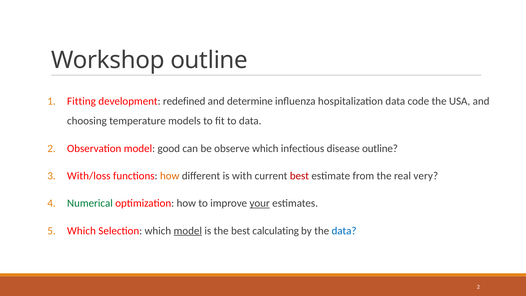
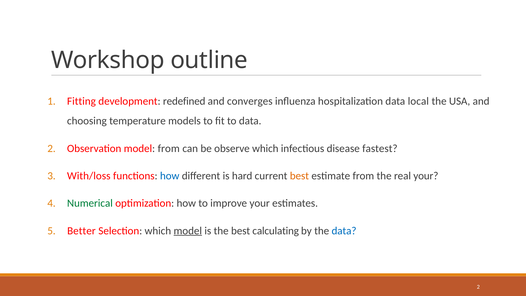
determine: determine -> converges
code: code -> local
model good: good -> from
disease outline: outline -> fastest
how at (170, 176) colour: orange -> blue
with: with -> hard
best at (299, 176) colour: red -> orange
real very: very -> your
your at (260, 203) underline: present -> none
Which at (81, 231): Which -> Better
